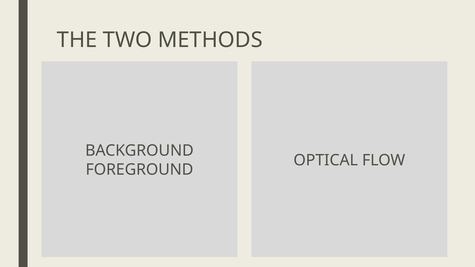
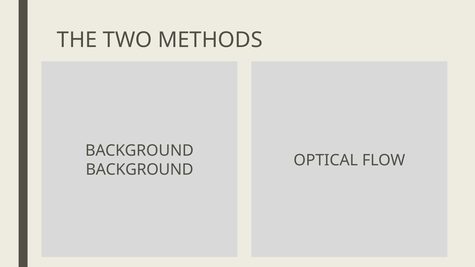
FOREGROUND at (139, 170): FOREGROUND -> BACKGROUND
